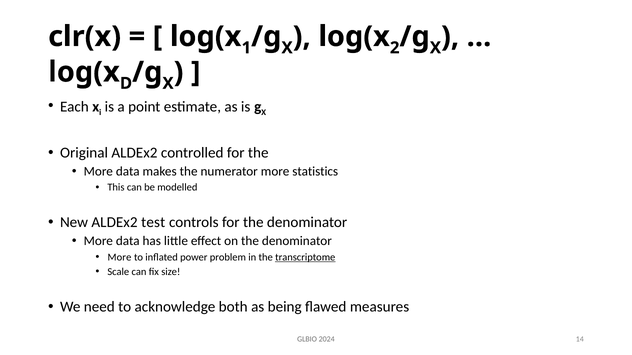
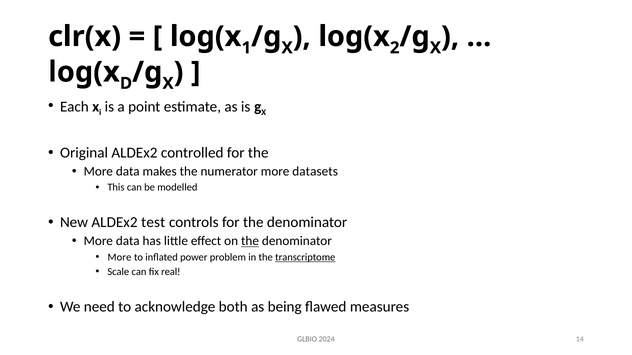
statistics: statistics -> datasets
the at (250, 241) underline: none -> present
size: size -> real
